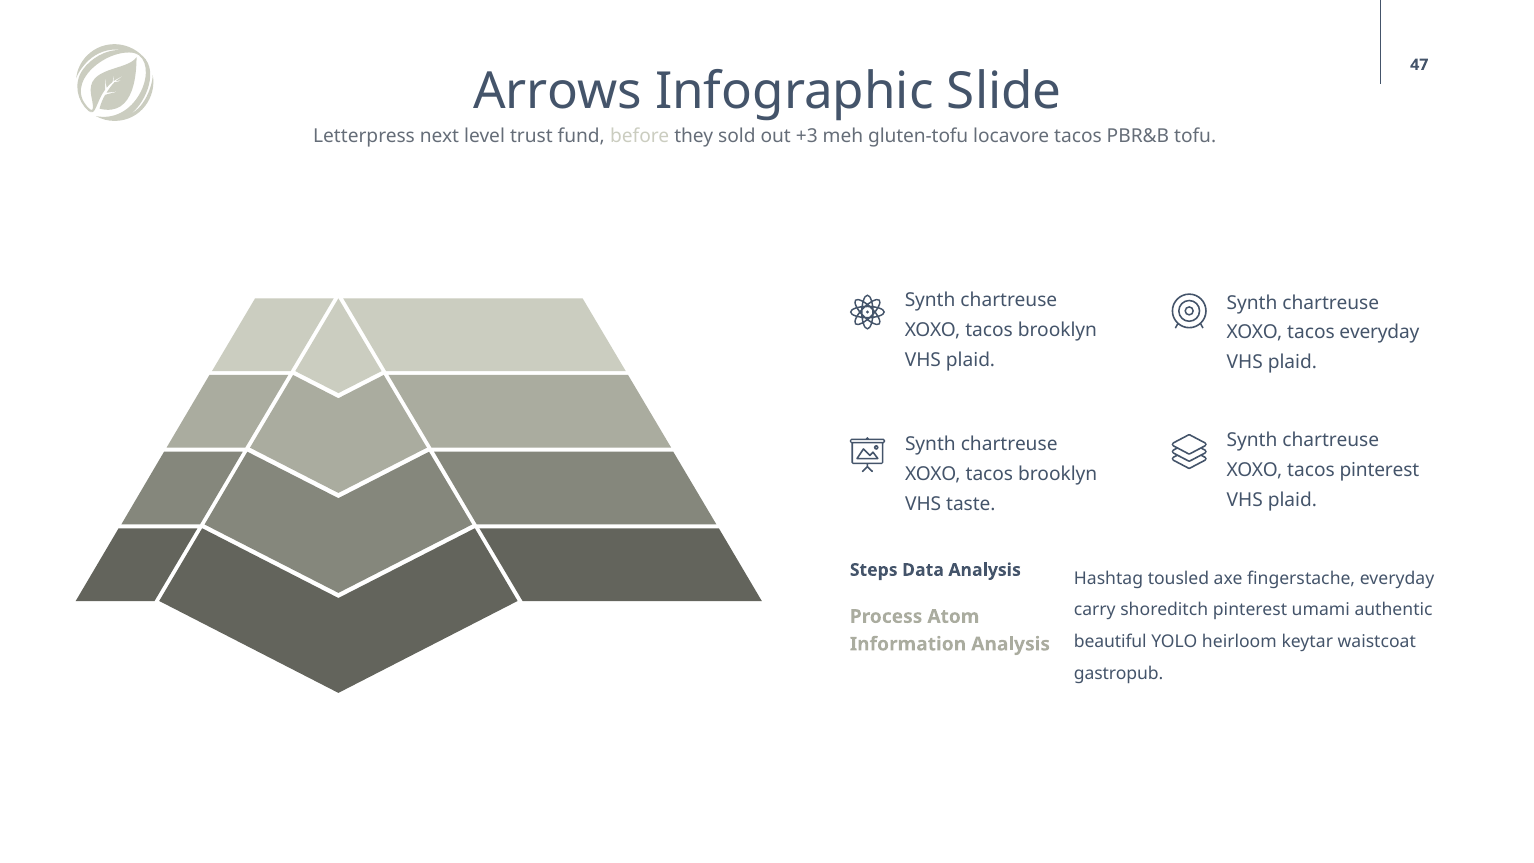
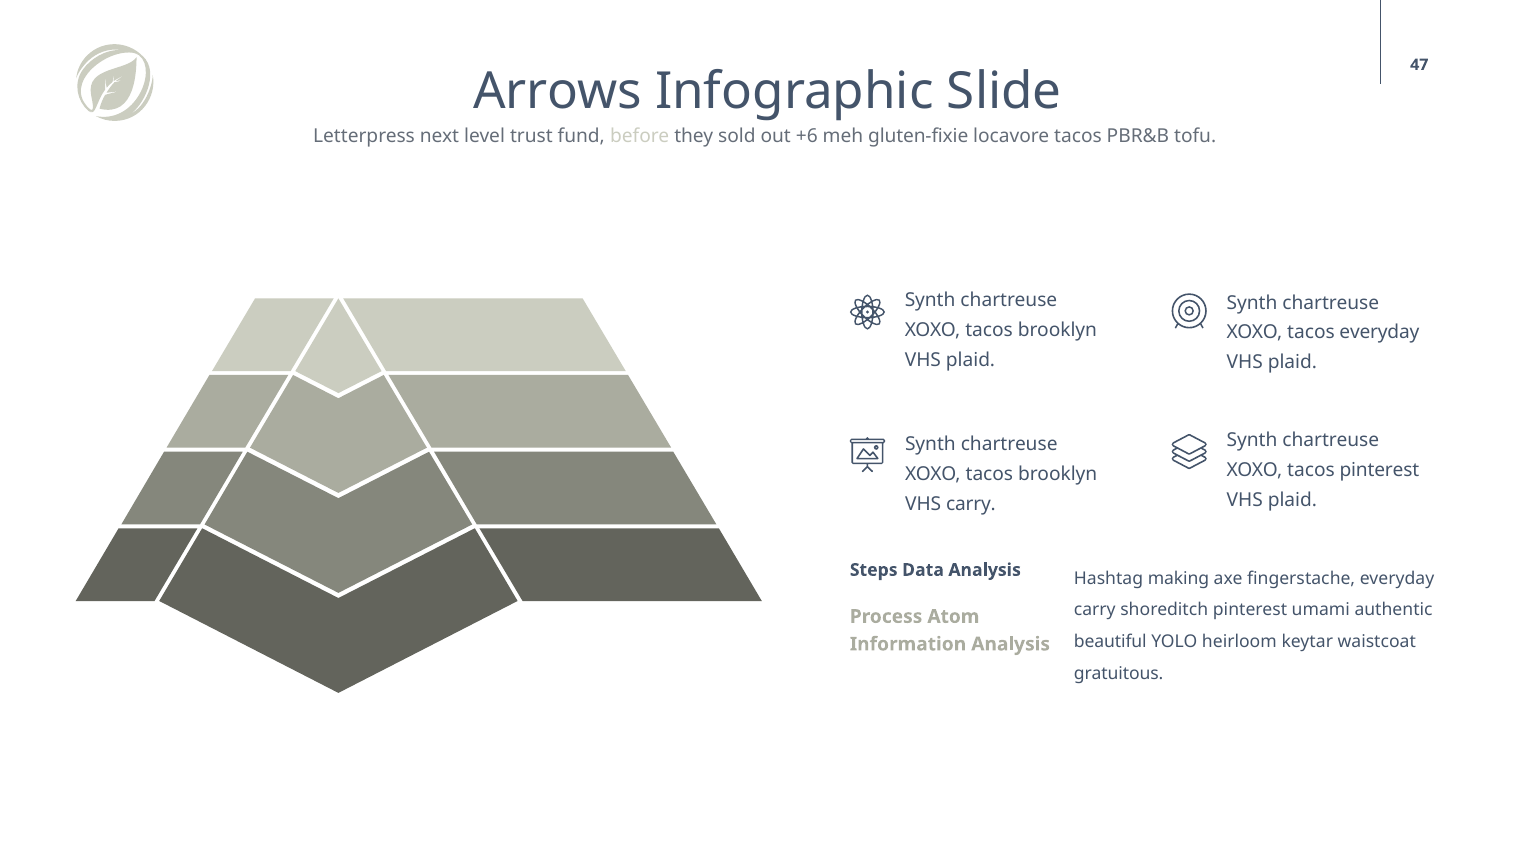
+3: +3 -> +6
gluten-tofu: gluten-tofu -> gluten-fixie
VHS taste: taste -> carry
tousled: tousled -> making
gastropub: gastropub -> gratuitous
